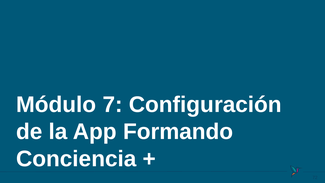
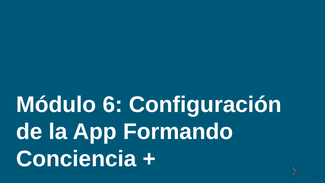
7: 7 -> 6
